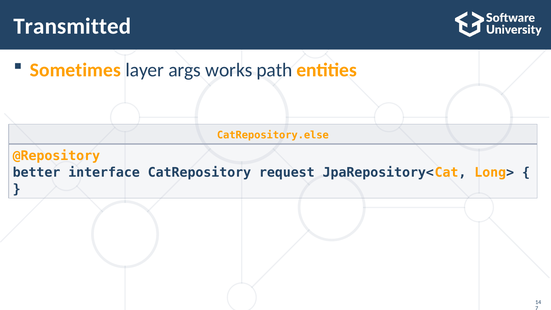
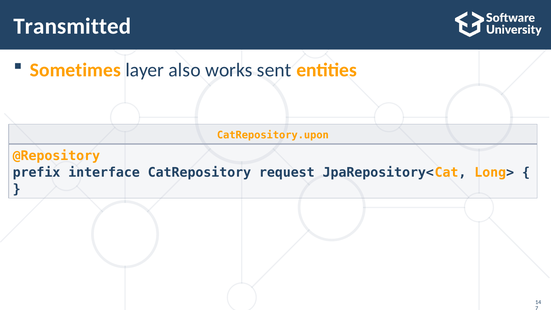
args: args -> also
path: path -> sent
CatRepository.else: CatRepository.else -> CatRepository.upon
better: better -> prefix
